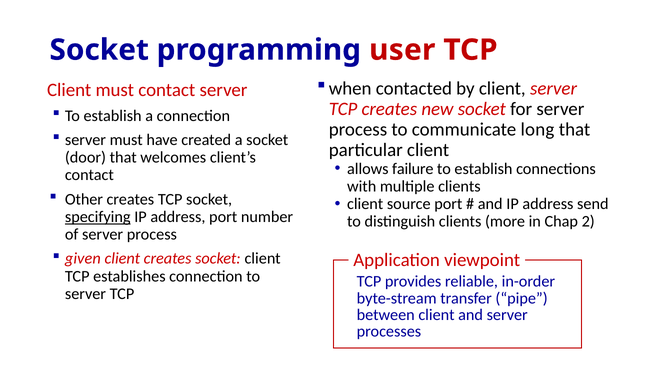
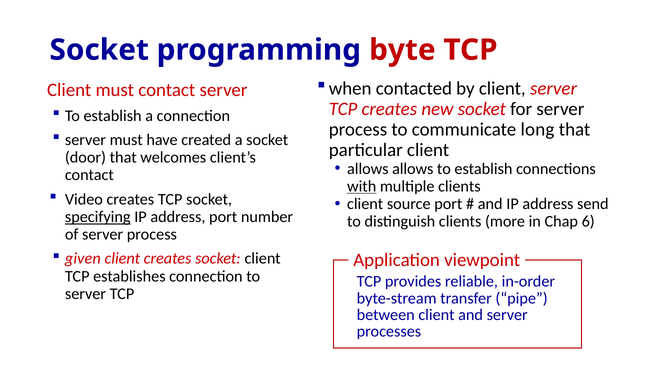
user: user -> byte
allows failure: failure -> allows
with underline: none -> present
Other: Other -> Video
2: 2 -> 6
